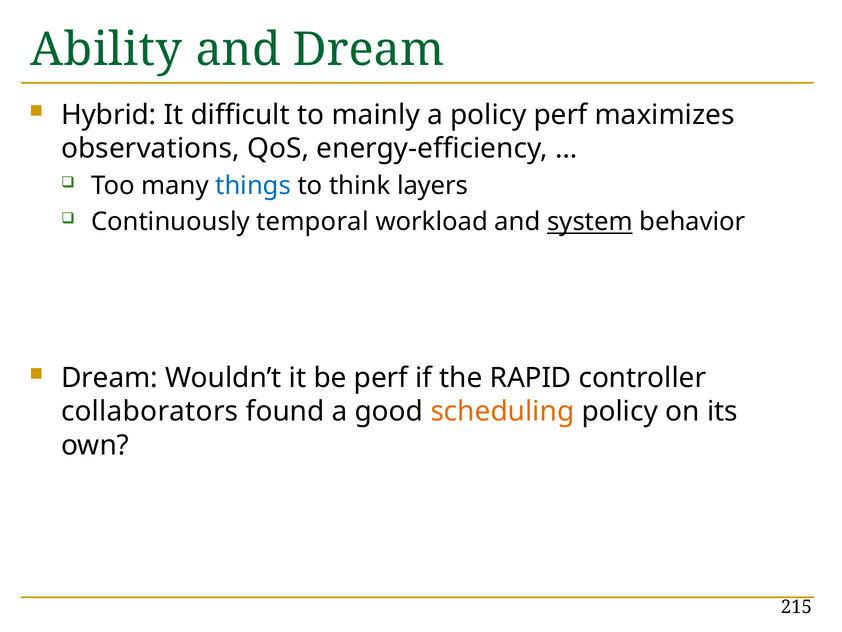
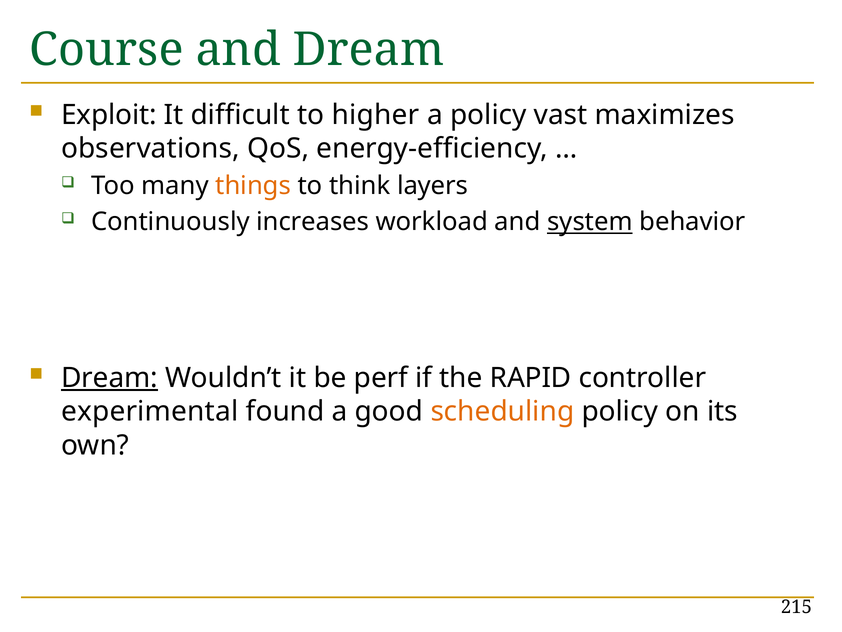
Ability: Ability -> Course
Hybrid: Hybrid -> Exploit
mainly: mainly -> higher
policy perf: perf -> vast
things colour: blue -> orange
temporal: temporal -> increases
Dream at (110, 378) underline: none -> present
collaborators: collaborators -> experimental
